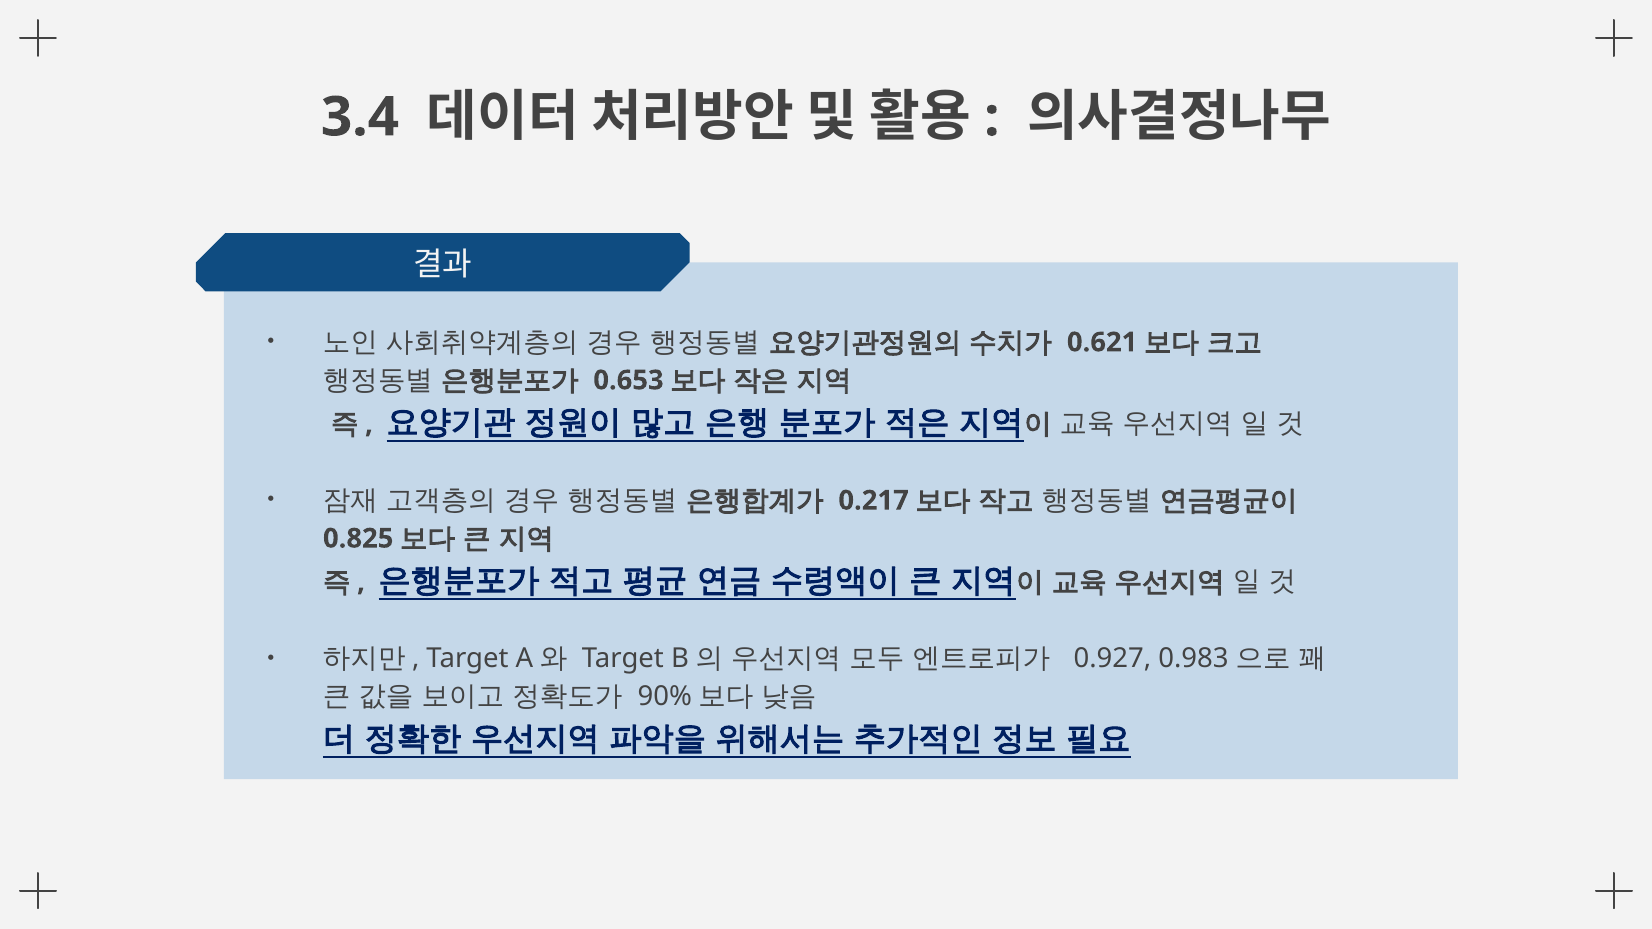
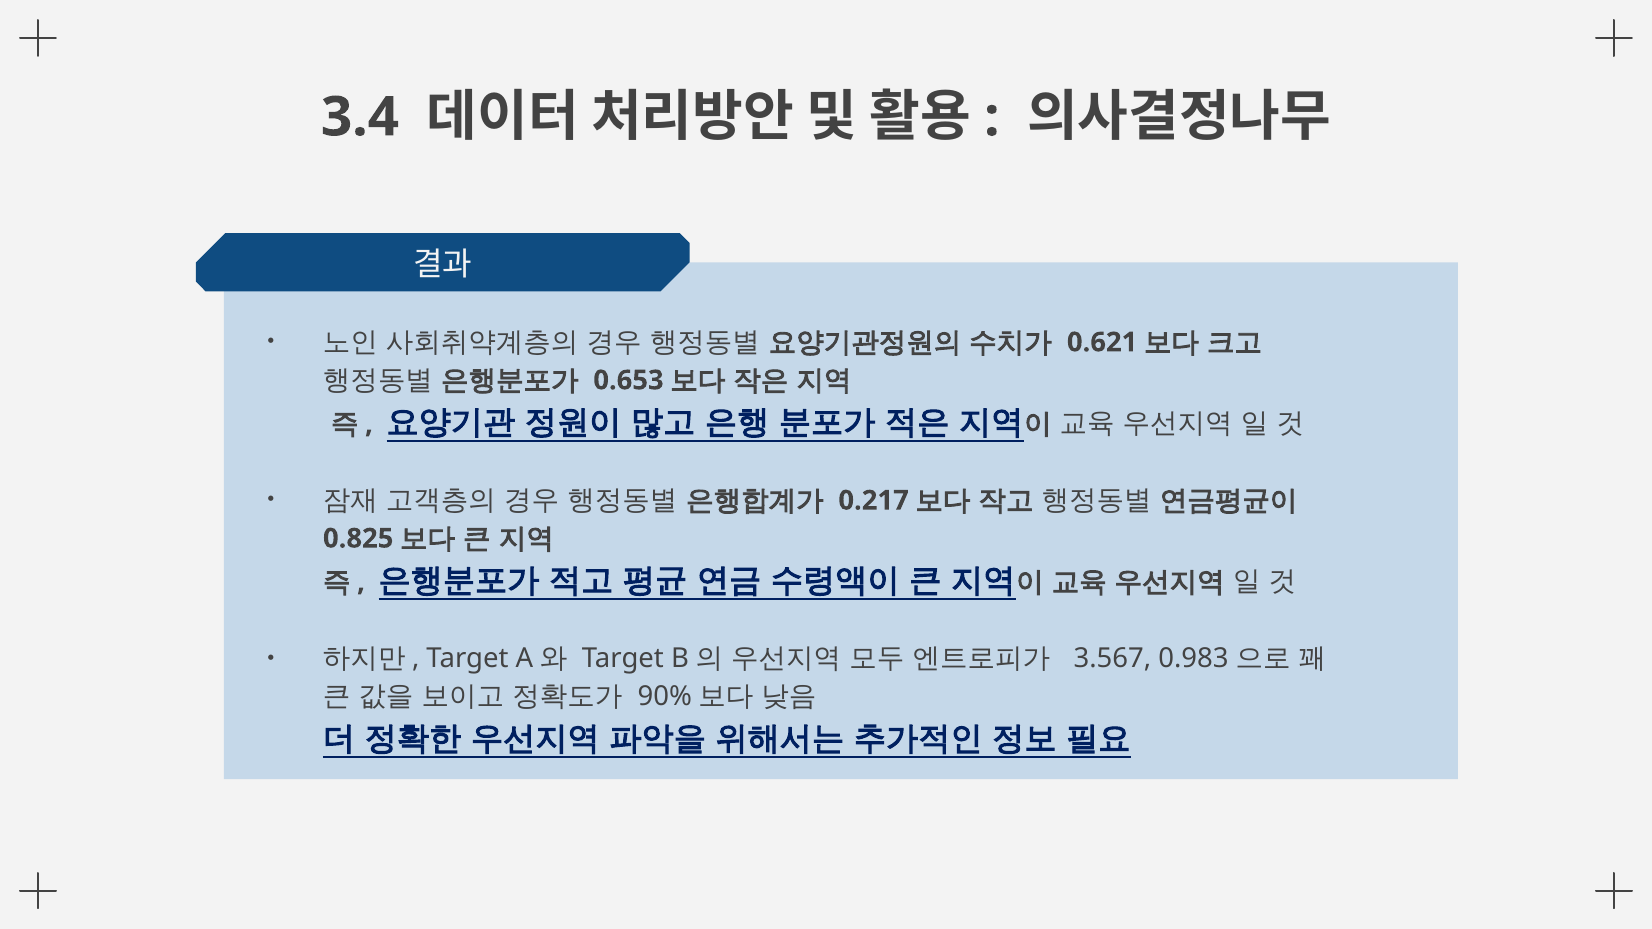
0.927: 0.927 -> 3.567
